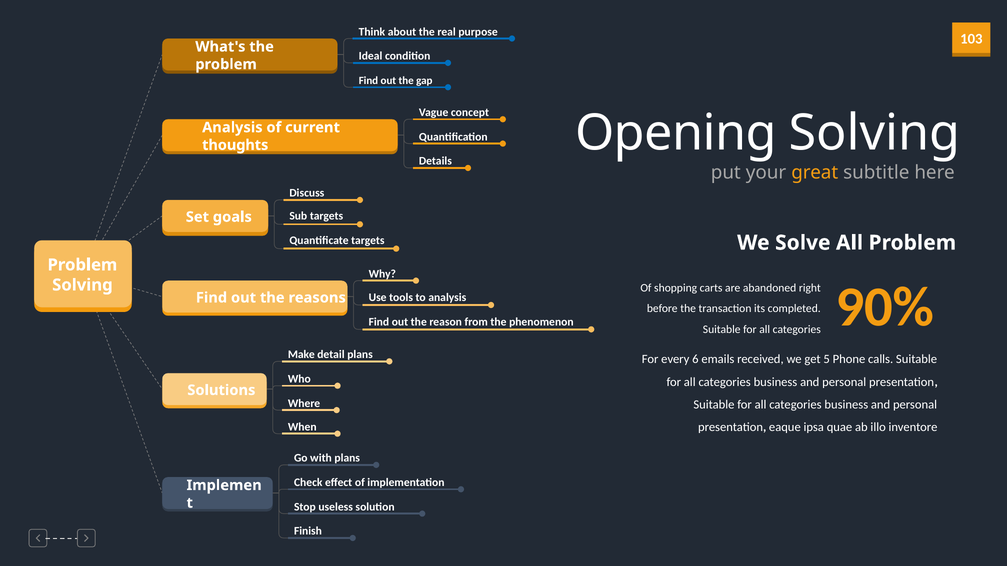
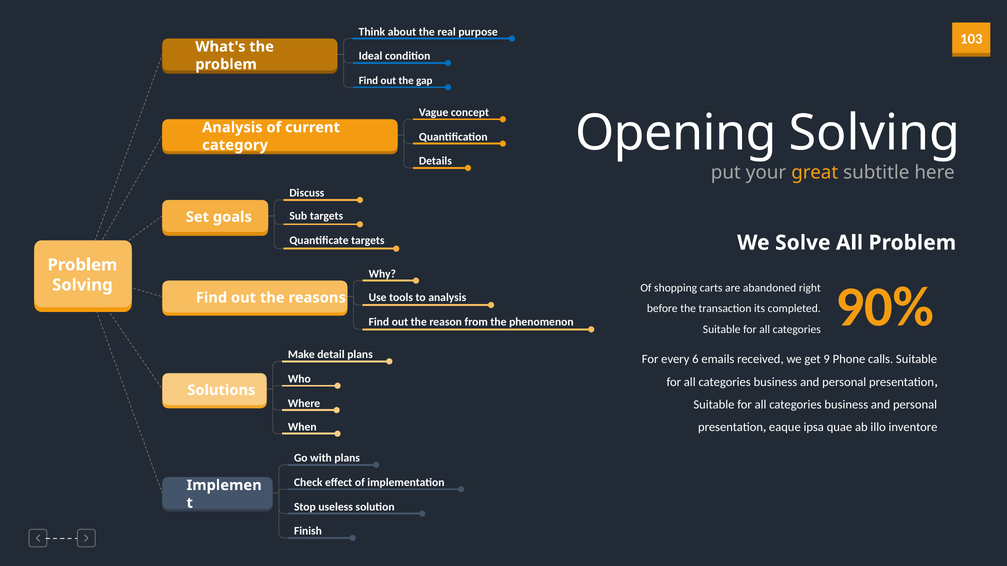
thoughts: thoughts -> category
5: 5 -> 9
